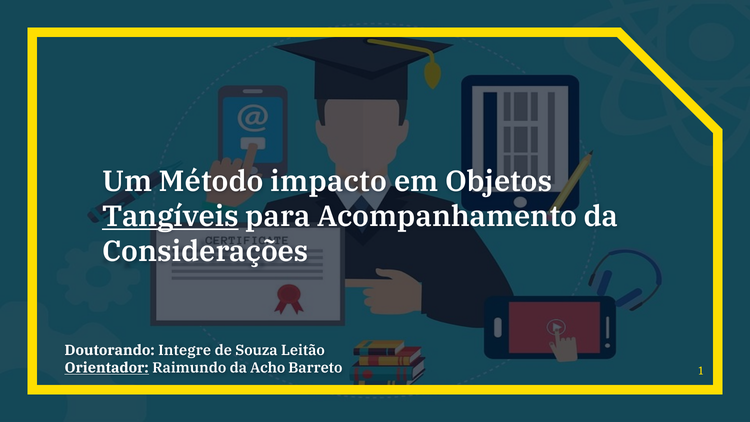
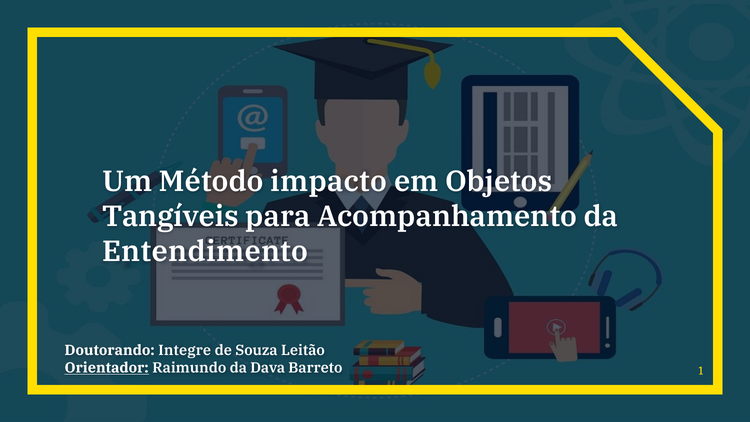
Tangíveis underline: present -> none
Considerações: Considerações -> Entendimento
Acho: Acho -> Dava
